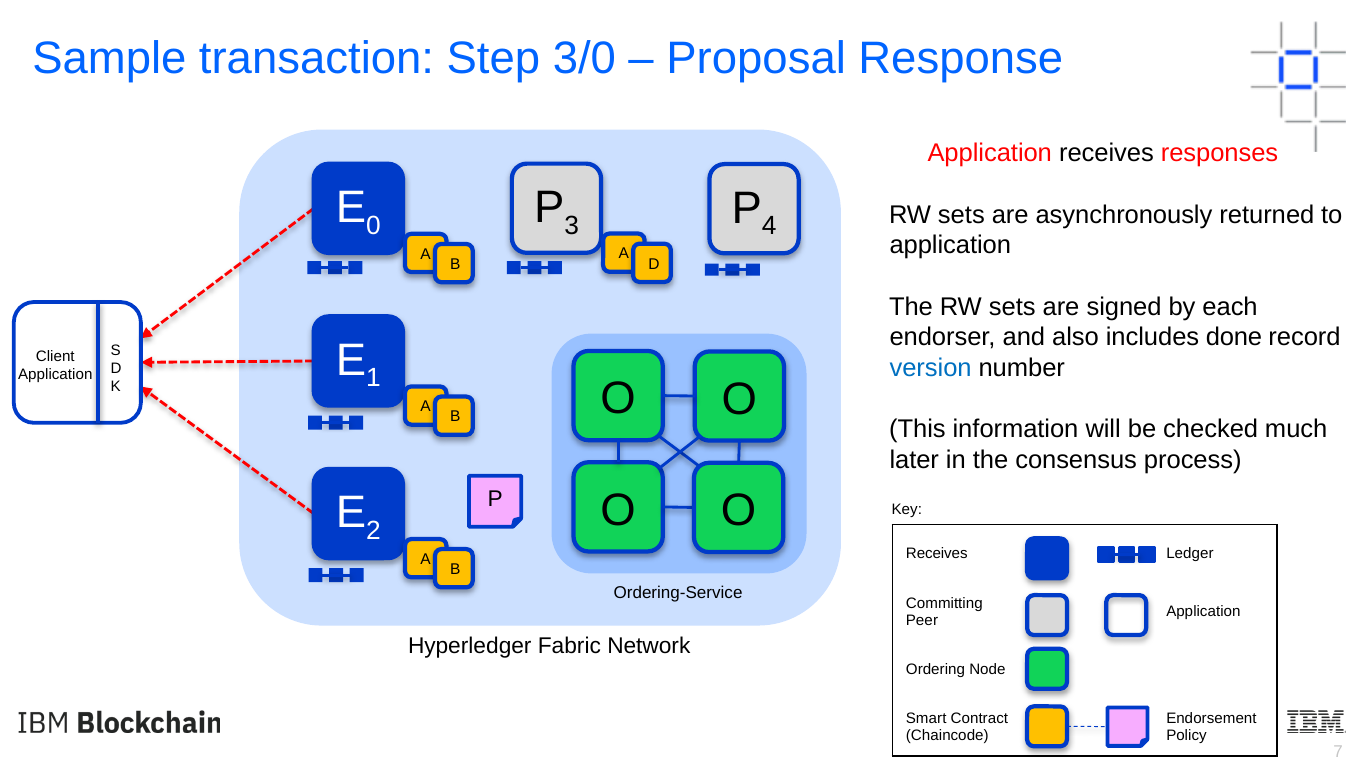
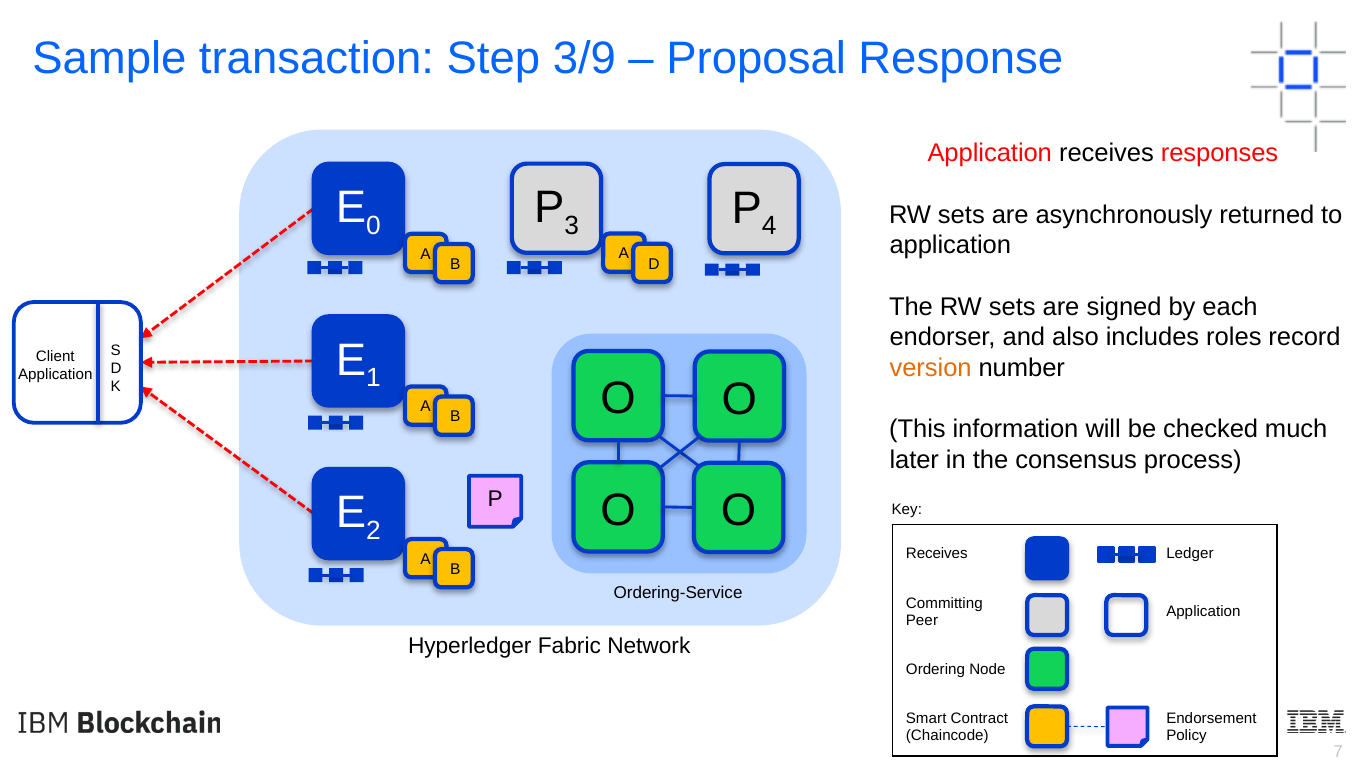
3/0: 3/0 -> 3/9
done: done -> roles
version colour: blue -> orange
